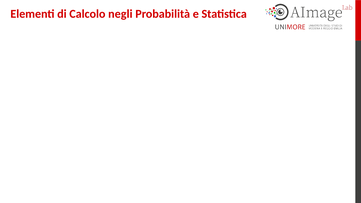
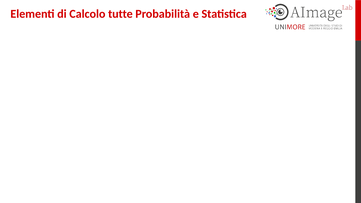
negli: negli -> tutte
